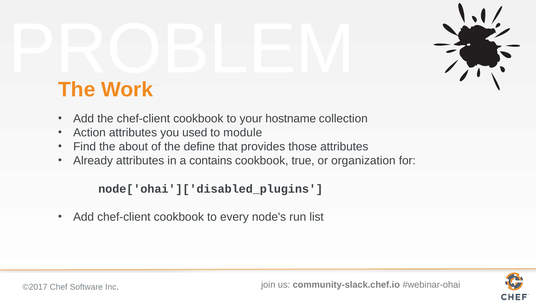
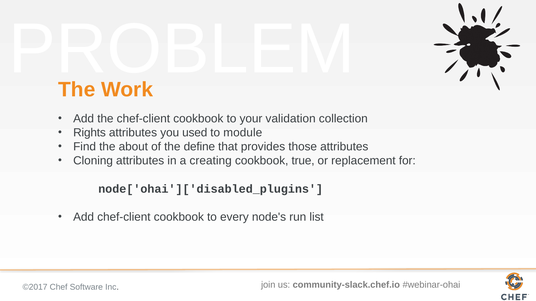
hostname: hostname -> validation
Action: Action -> Rights
Already: Already -> Cloning
contains: contains -> creating
organization: organization -> replacement
